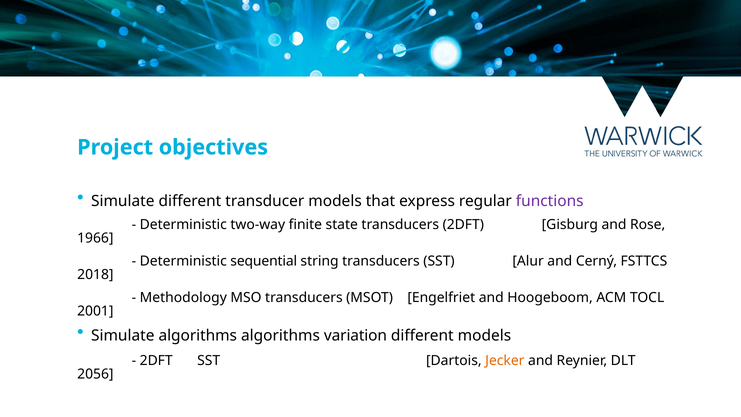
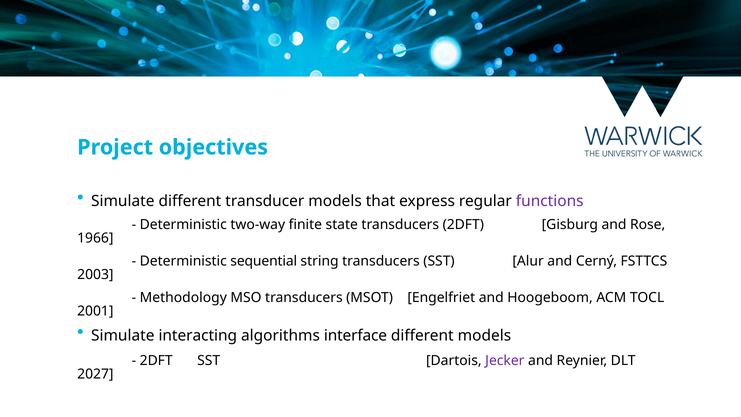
2018: 2018 -> 2003
Simulate algorithms: algorithms -> interacting
variation: variation -> interface
Jecker colour: orange -> purple
2056: 2056 -> 2027
